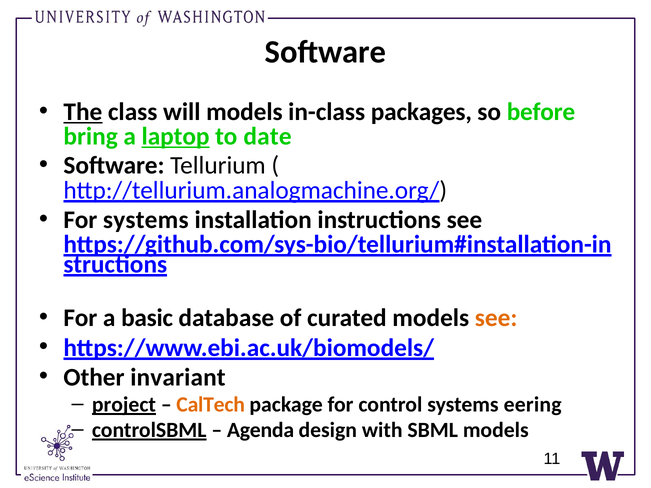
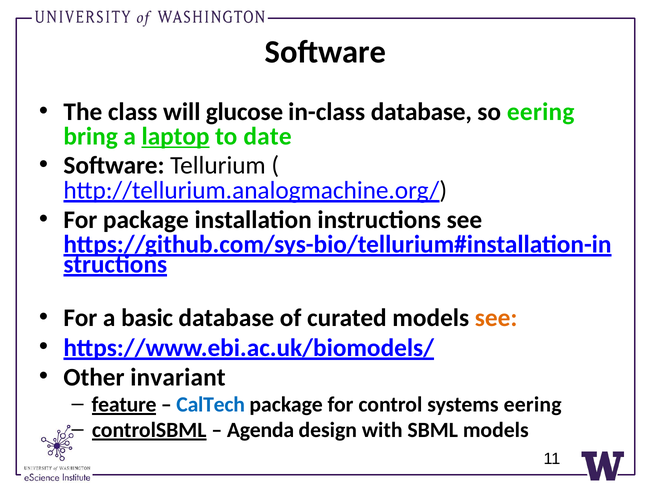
The underline: present -> none
will models: models -> glucose
in-class packages: packages -> database
so before: before -> eering
For systems: systems -> package
project: project -> feature
CalTech colour: orange -> blue
